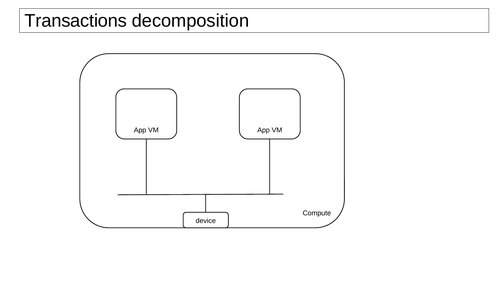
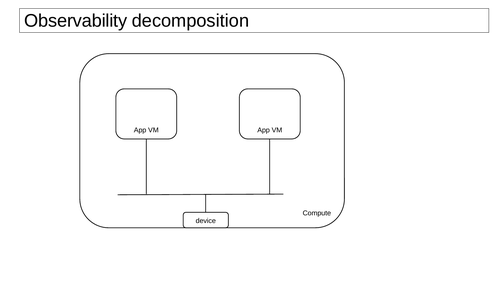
Transactions: Transactions -> Observability
